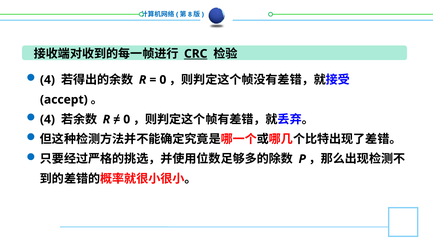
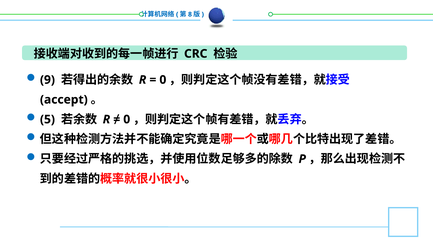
CRC underline: present -> none
4 at (47, 80): 4 -> 9
4 at (47, 120): 4 -> 5
